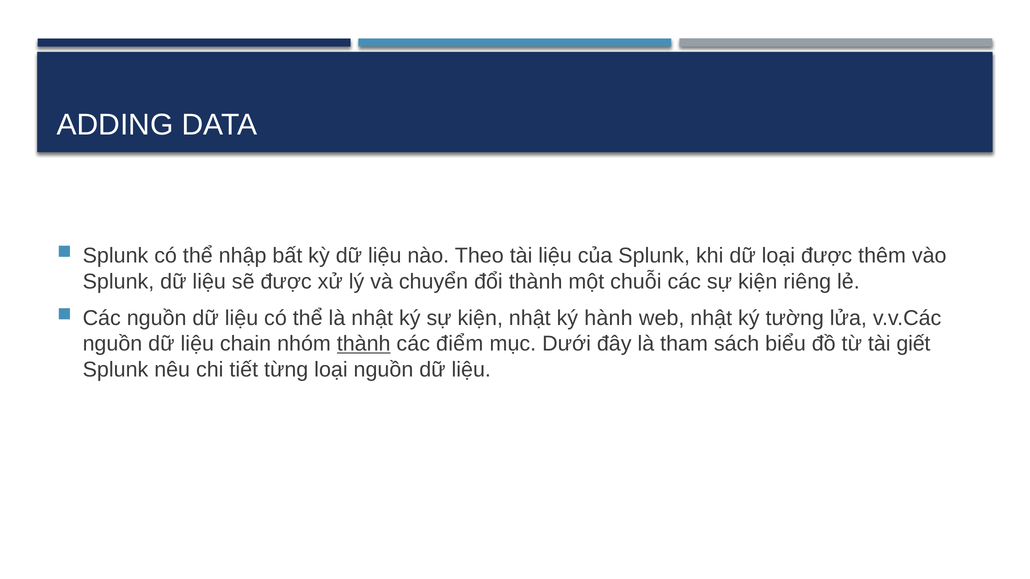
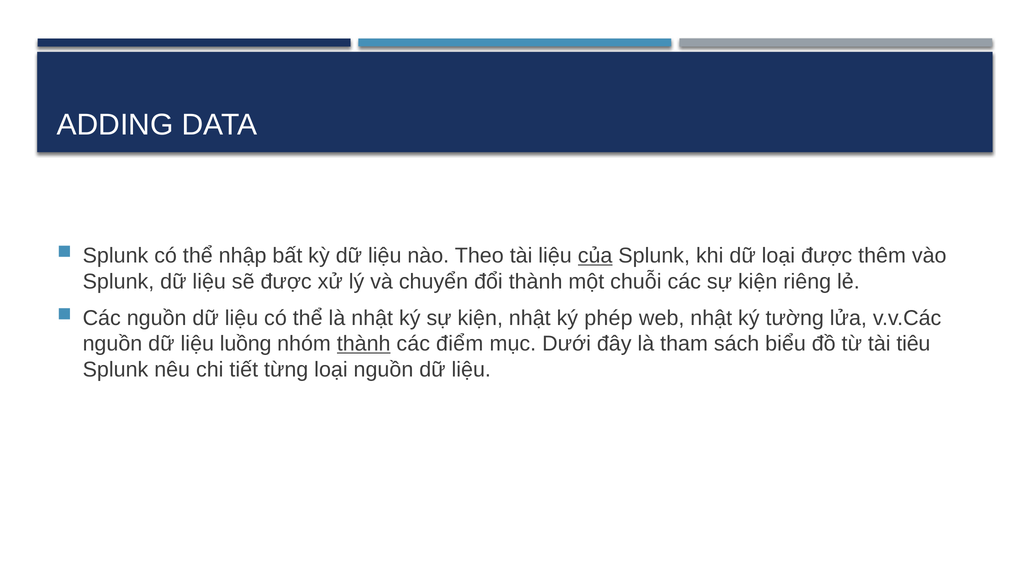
của underline: none -> present
hành: hành -> phép
chain: chain -> luồng
giết: giết -> tiêu
